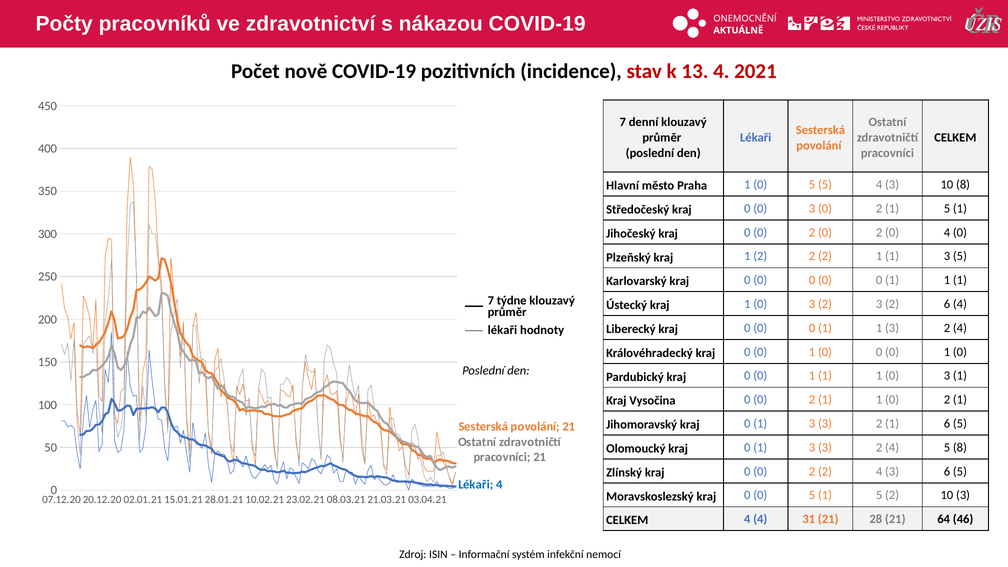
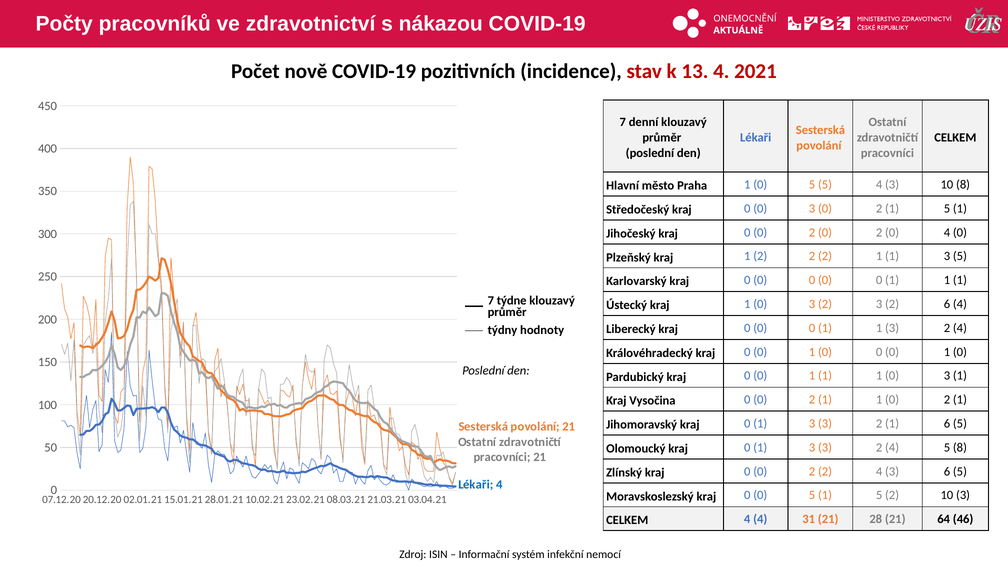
lékaři at (502, 330): lékaři -> týdny
